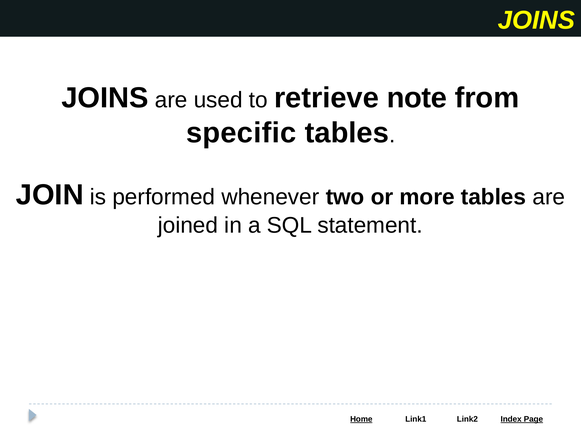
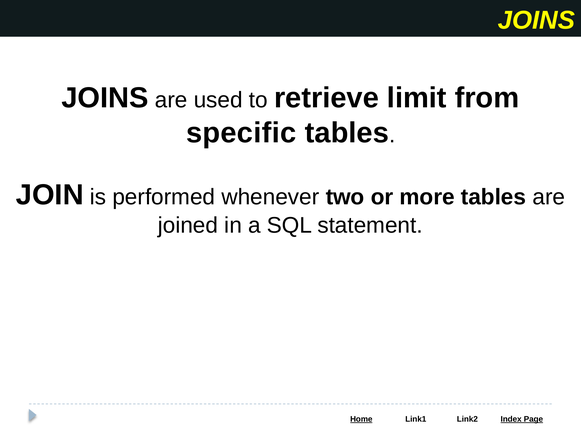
note: note -> limit
